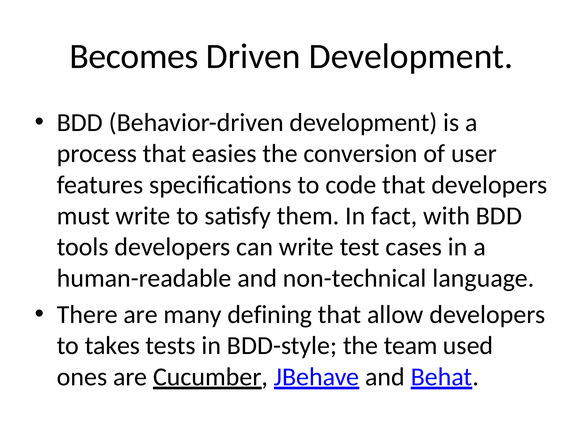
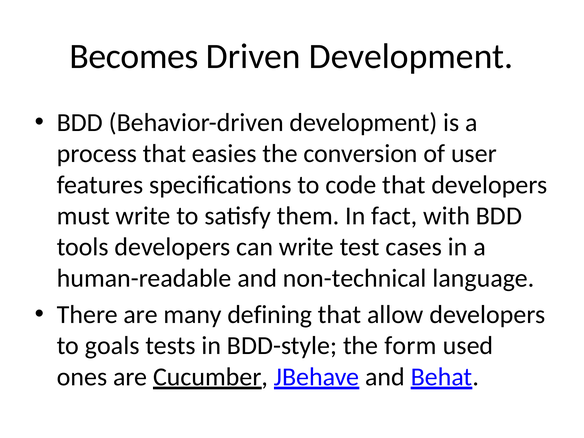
takes: takes -> goals
team: team -> form
